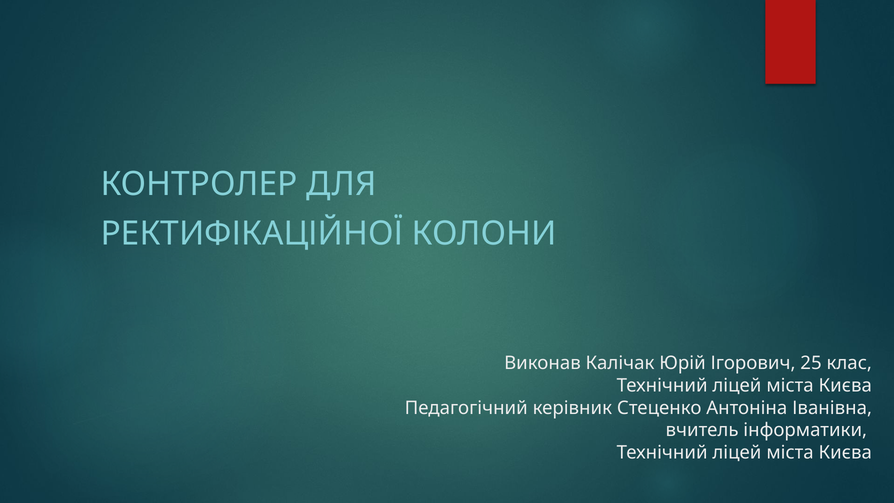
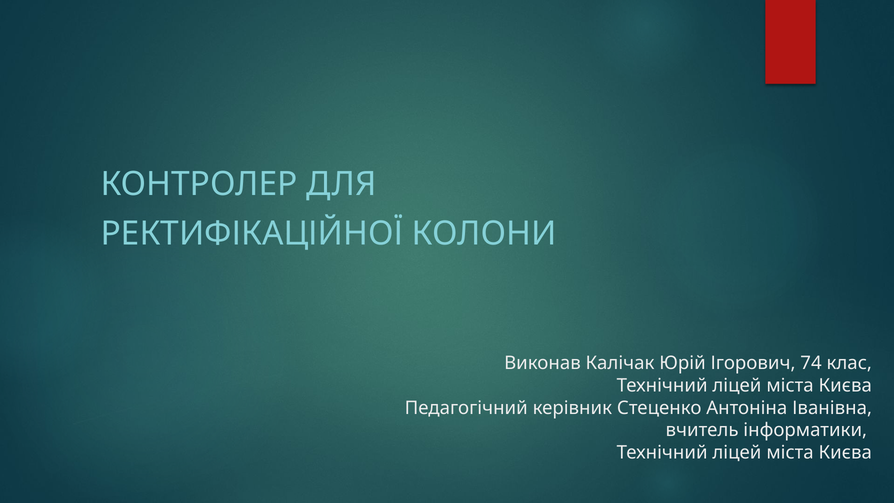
25: 25 -> 74
